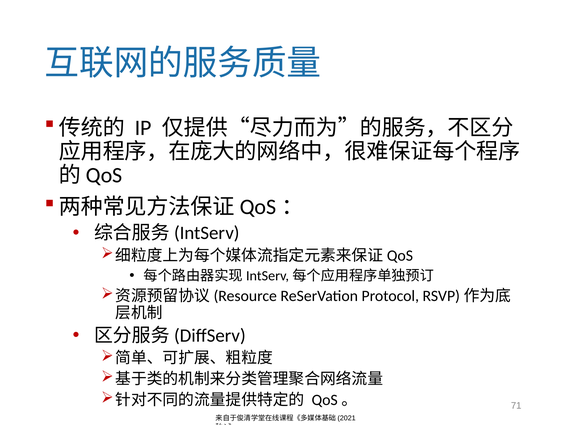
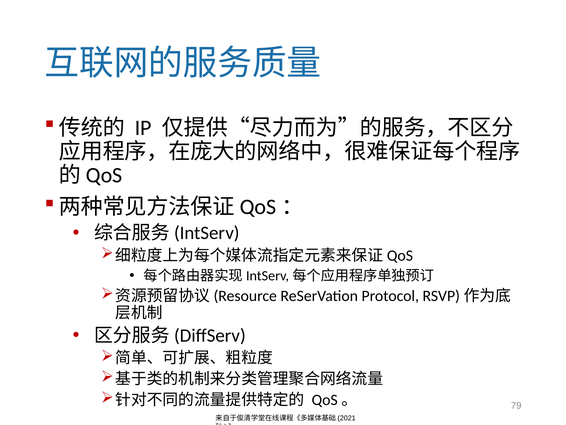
71: 71 -> 79
